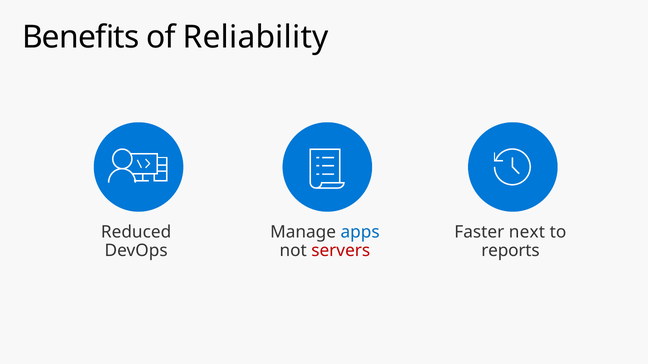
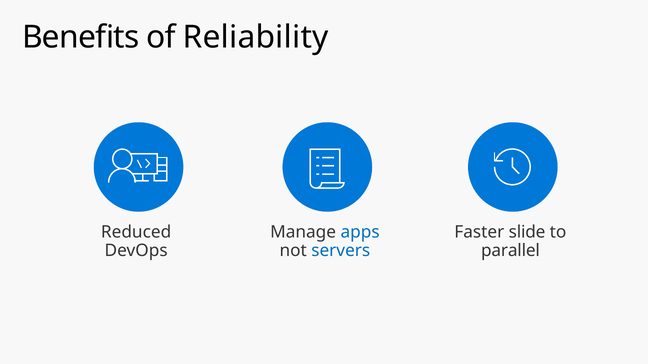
next: next -> slide
servers colour: red -> blue
reports: reports -> parallel
